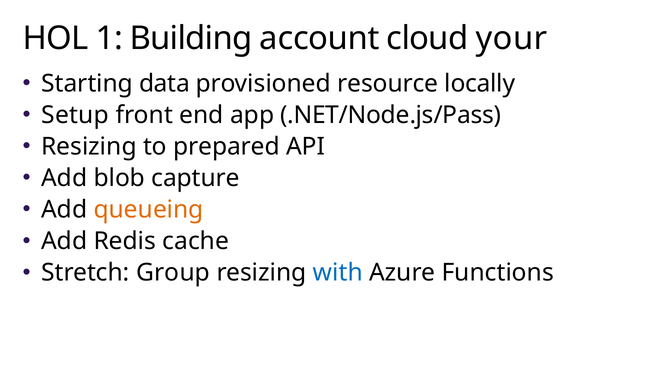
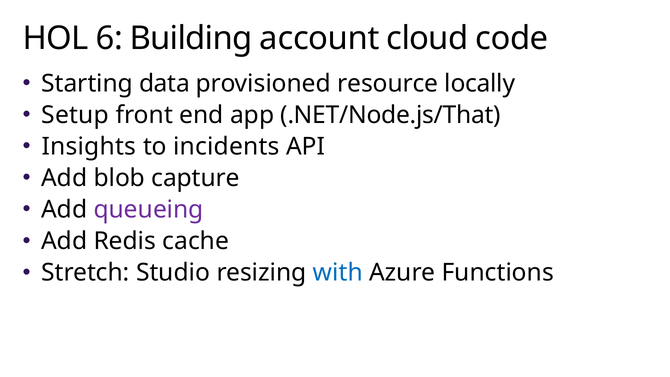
1: 1 -> 6
your: your -> code
.NET/Node.js/Pass: .NET/Node.js/Pass -> .NET/Node.js/That
Resizing at (89, 146): Resizing -> Insights
prepared: prepared -> incidents
queueing colour: orange -> purple
Group: Group -> Studio
